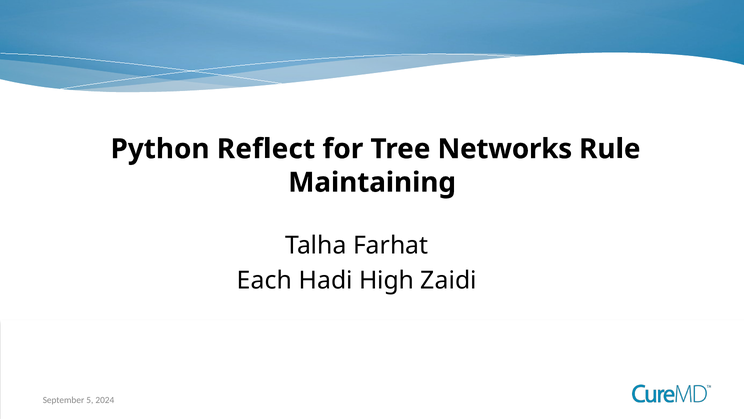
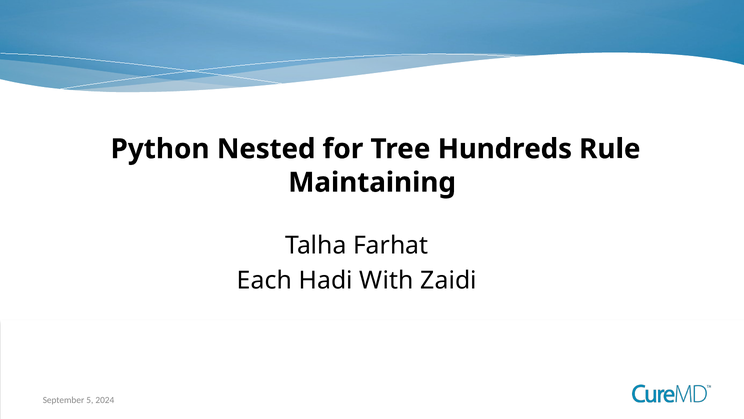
Reflect: Reflect -> Nested
Networks: Networks -> Hundreds
High: High -> With
